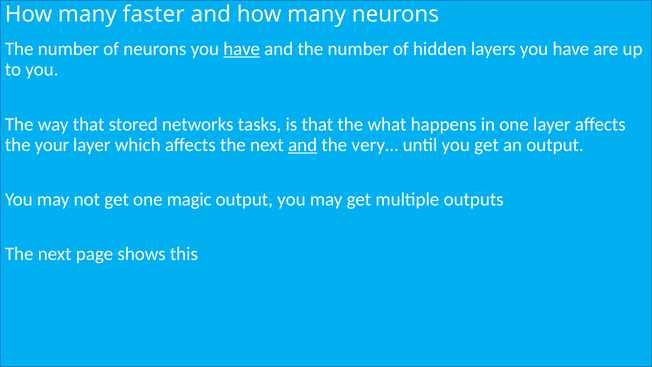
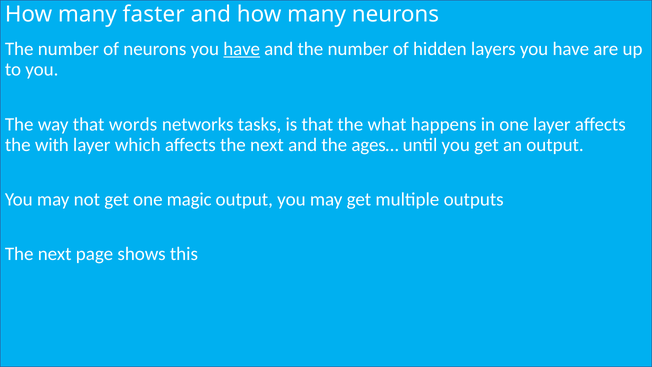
stored: stored -> words
your: your -> with
and at (303, 145) underline: present -> none
very…: very… -> ages…
